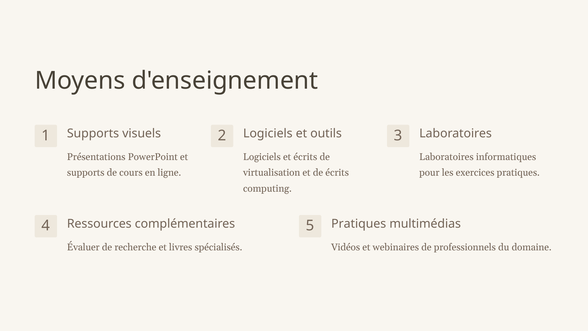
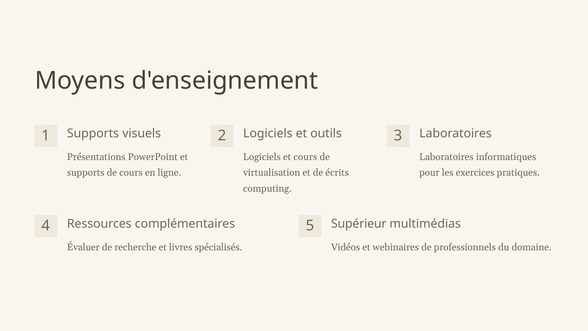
et écrits: écrits -> cours
5 Pratiques: Pratiques -> Supérieur
